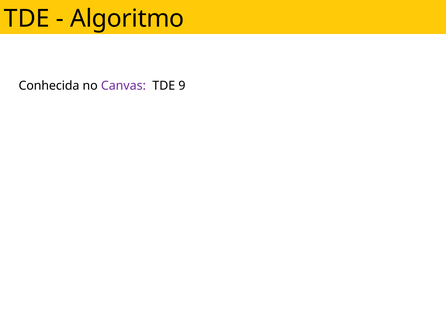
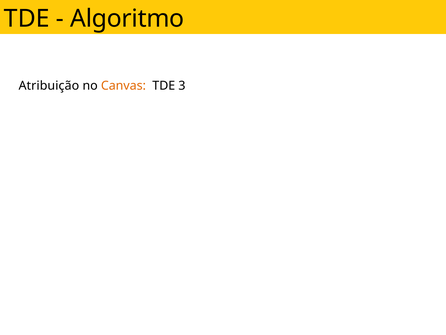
Conhecida: Conhecida -> Atribuição
Canvas colour: purple -> orange
9: 9 -> 3
